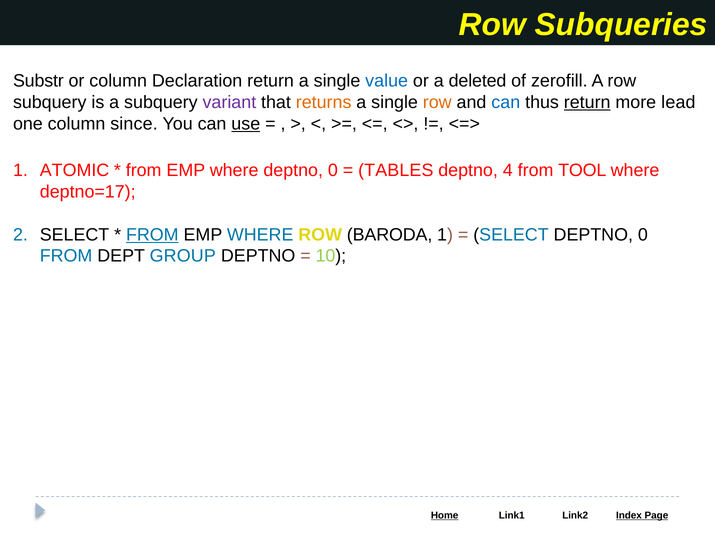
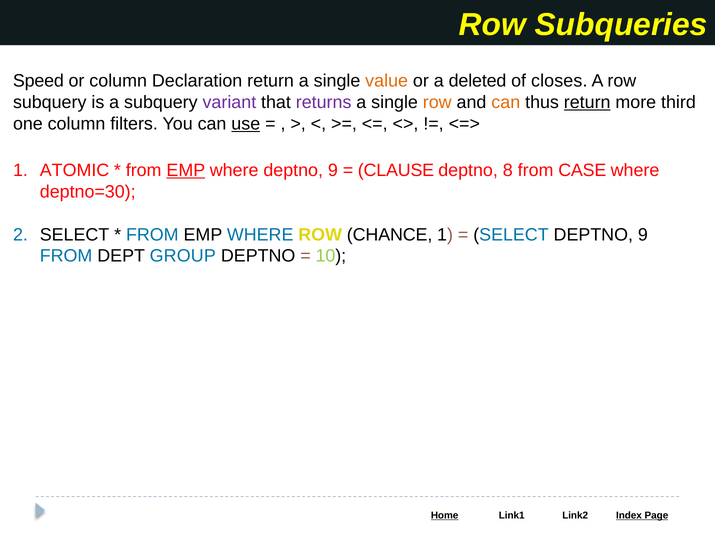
Substr: Substr -> Speed
value colour: blue -> orange
zerofill: zerofill -> closes
returns colour: orange -> purple
can at (506, 102) colour: blue -> orange
lead: lead -> third
since: since -> filters
EMP at (186, 170) underline: none -> present
where deptno 0: 0 -> 9
TABLES: TABLES -> CLAUSE
4: 4 -> 8
TOOL: TOOL -> CASE
deptno=17: deptno=17 -> deptno=30
FROM at (152, 235) underline: present -> none
BARODA: BARODA -> CHANCE
SELECT DEPTNO 0: 0 -> 9
